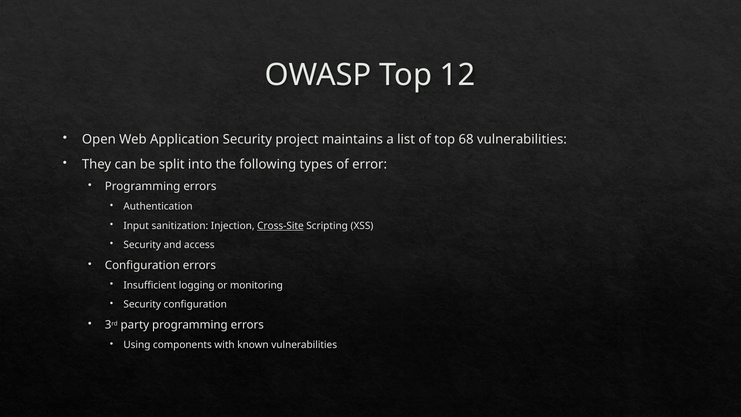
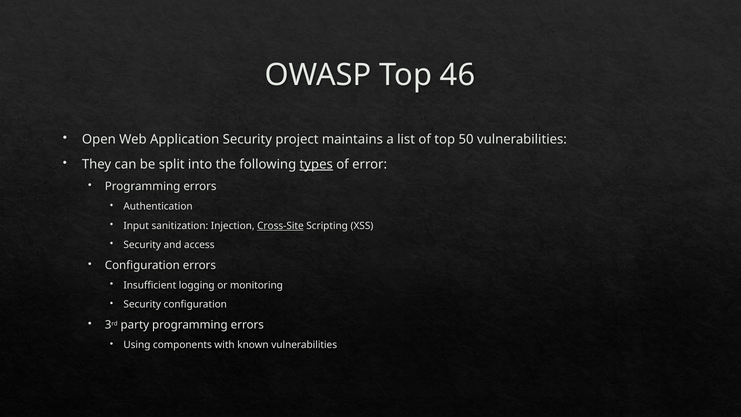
12: 12 -> 46
68: 68 -> 50
types underline: none -> present
